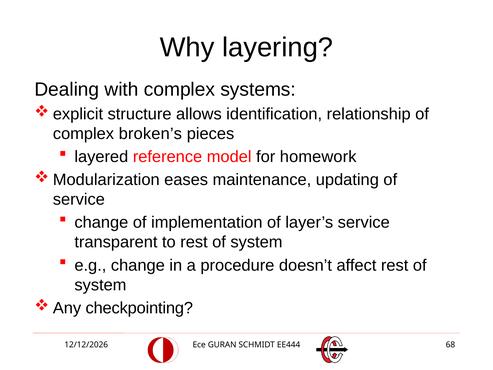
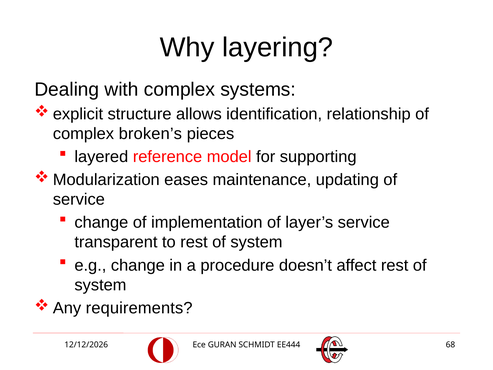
homework: homework -> supporting
checkpointing: checkpointing -> requirements
